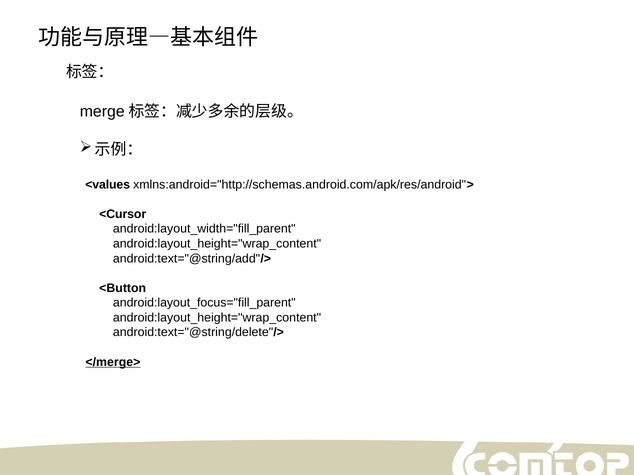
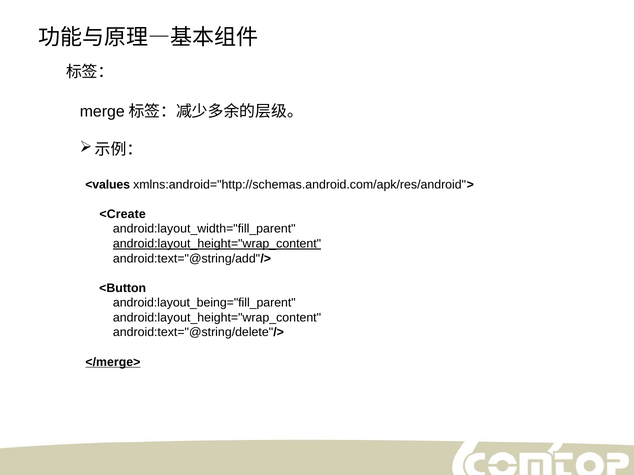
<Cursor: <Cursor -> <Create
android:layout_height="wrap_content at (217, 244) underline: none -> present
android:layout_focus="fill_parent: android:layout_focus="fill_parent -> android:layout_being="fill_parent
